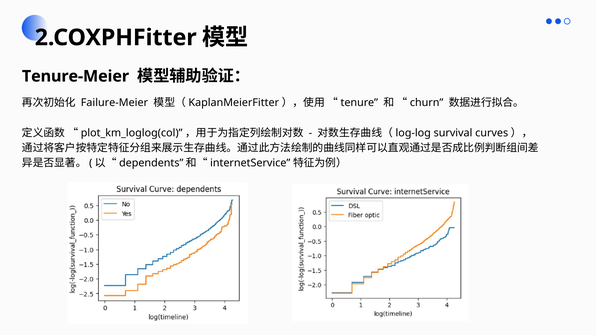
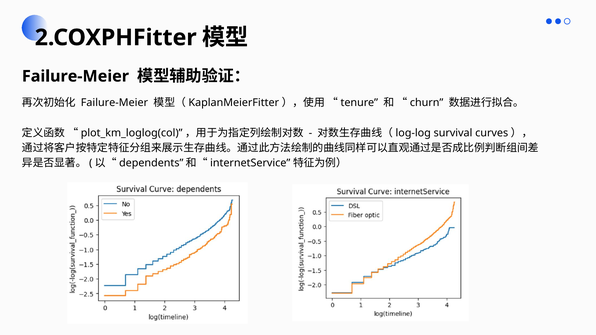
Tenure-Meier at (75, 76): Tenure-Meier -> Failure-Meier
